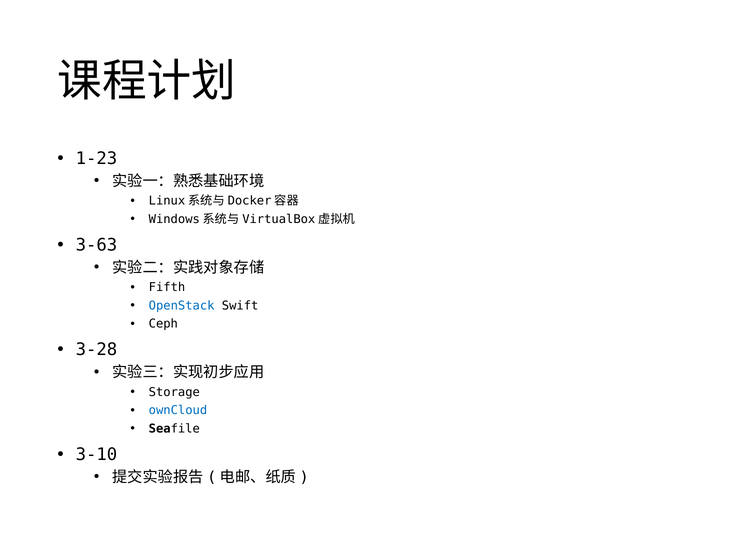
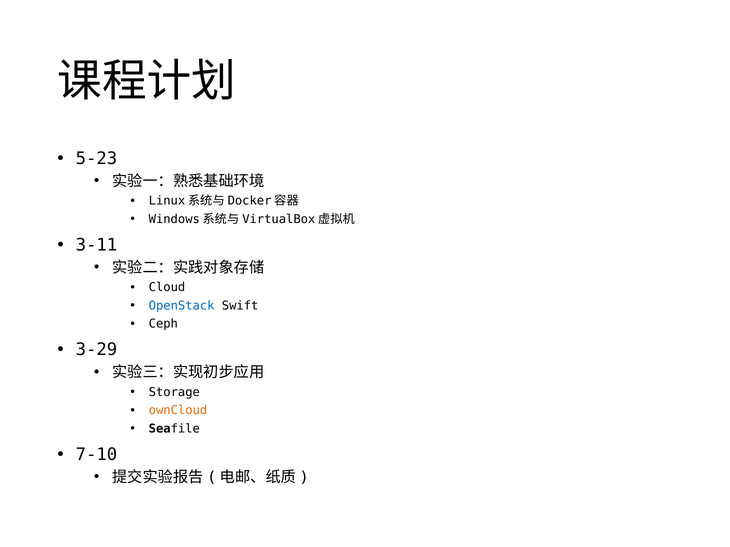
1-23: 1-23 -> 5-23
3-63: 3-63 -> 3-11
Fifth: Fifth -> Cloud
3-28: 3-28 -> 3-29
ownCloud colour: blue -> orange
3-10: 3-10 -> 7-10
